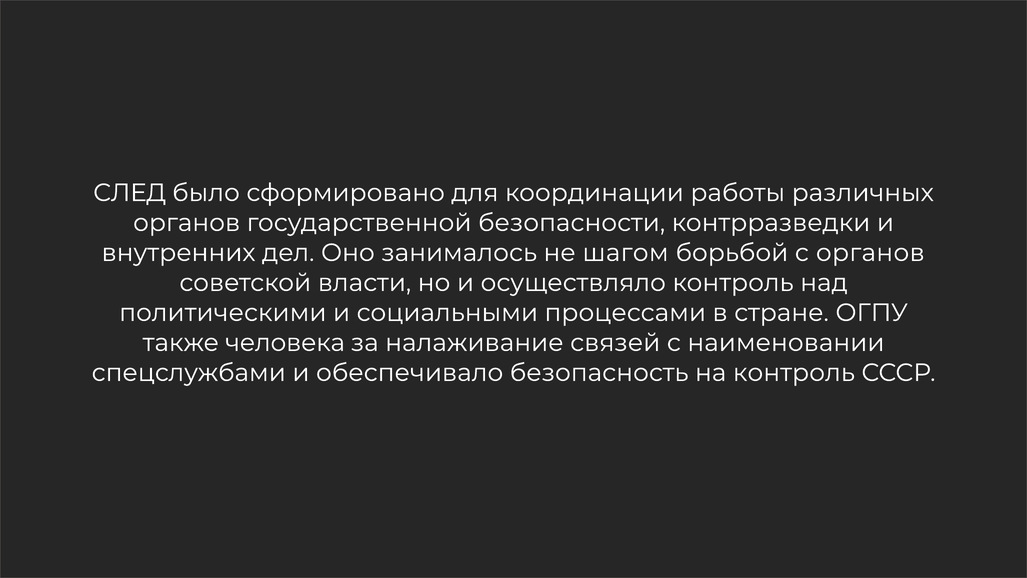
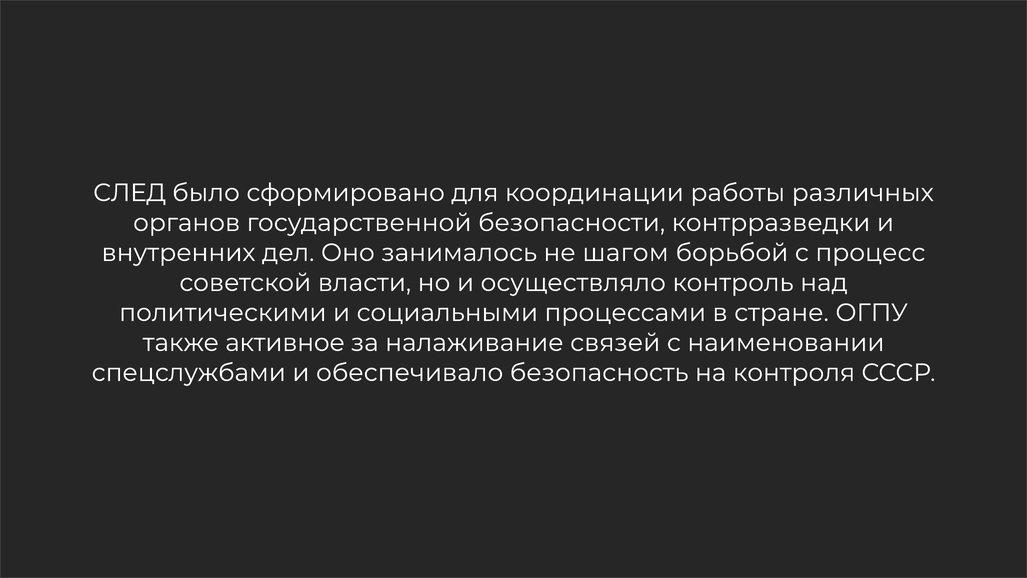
с органов: органов -> процесс
человека: человека -> активное
на контроль: контроль -> контроля
